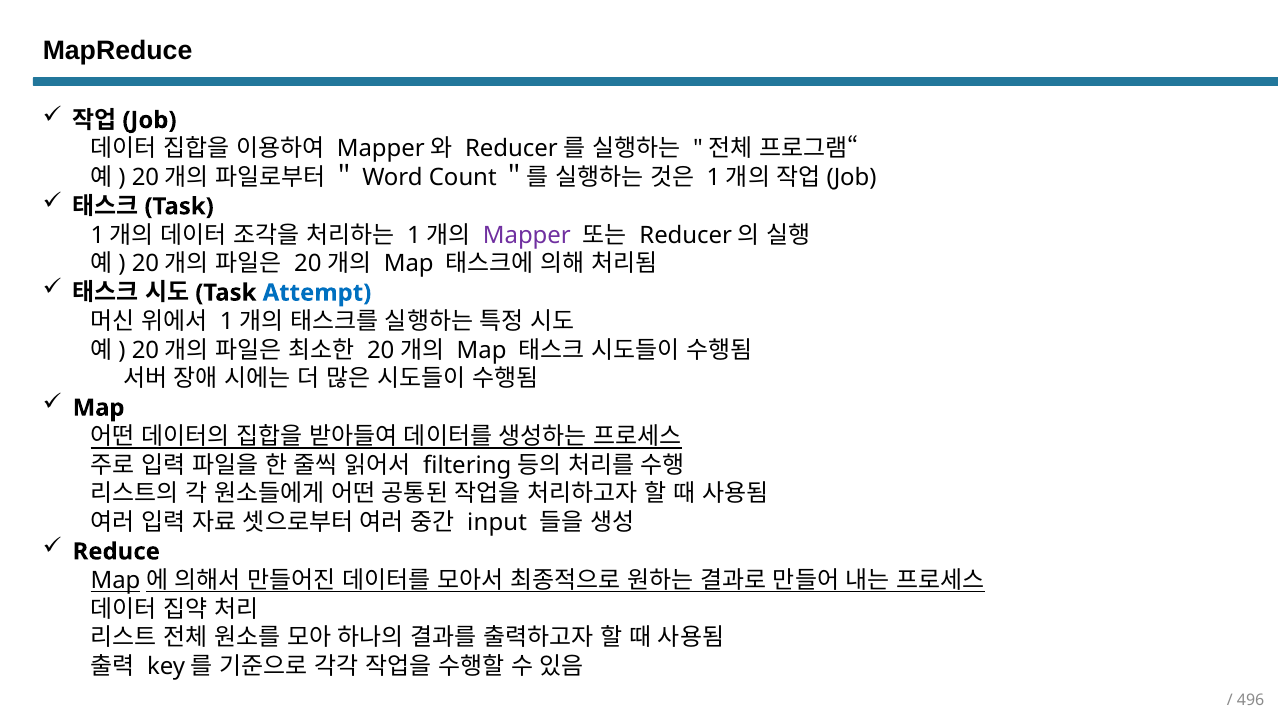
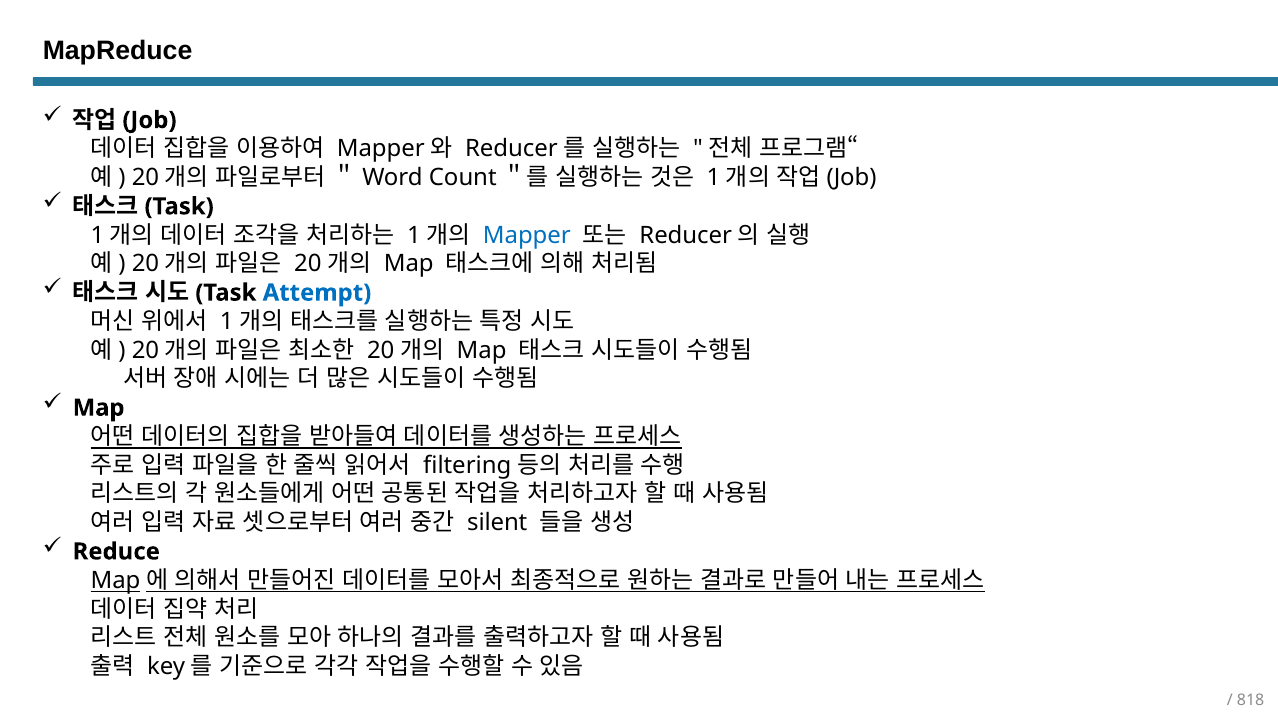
Mapper colour: purple -> blue
input: input -> silent
496: 496 -> 818
